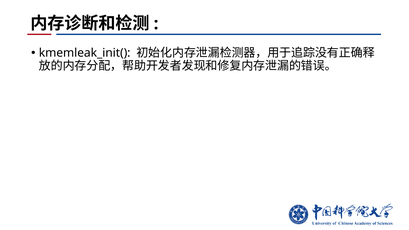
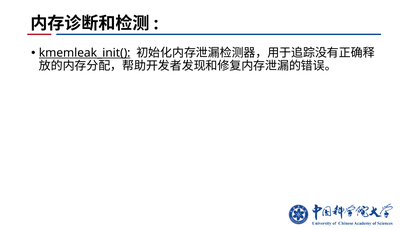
kmemleak_init( underline: none -> present
